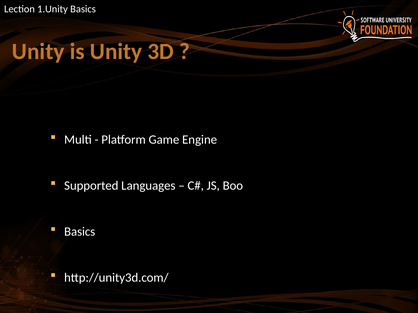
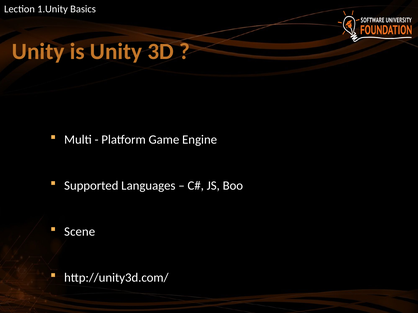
Basics at (80, 232): Basics -> Scene
